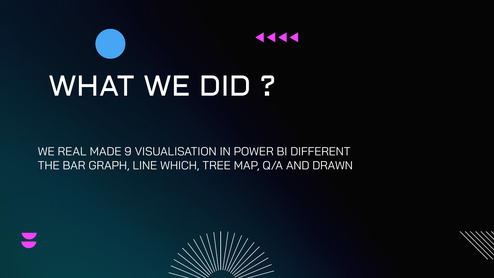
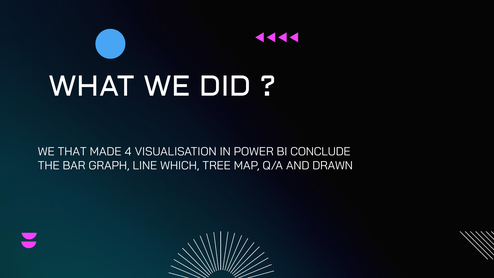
REAL: REAL -> THAT
9: 9 -> 4
DIFFERENT: DIFFERENT -> CONCLUDE
